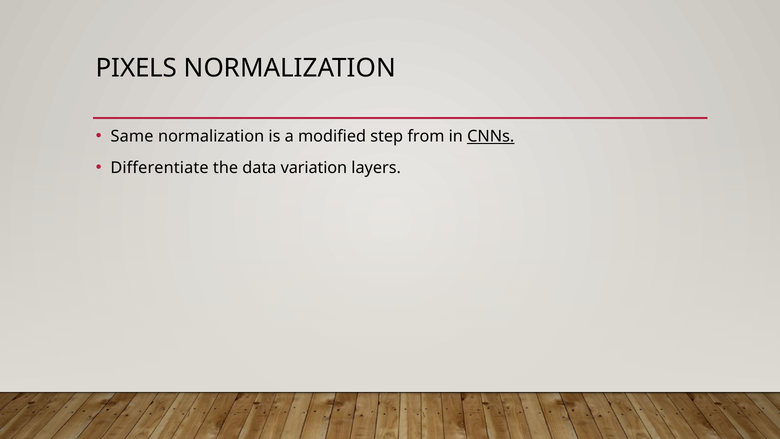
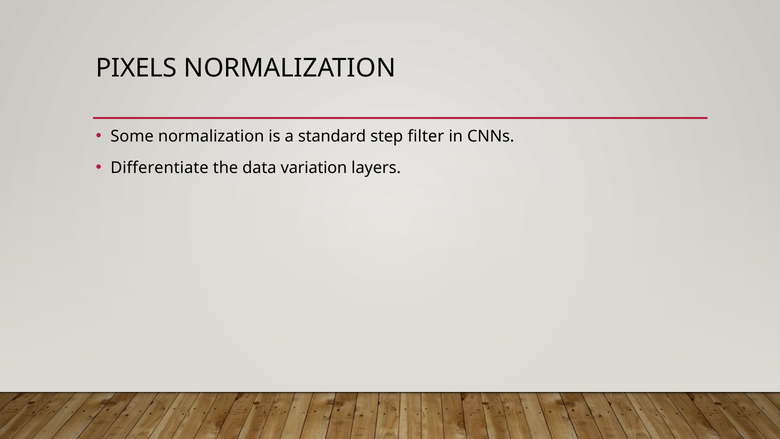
Same: Same -> Some
modified: modified -> standard
from: from -> filter
CNNs underline: present -> none
